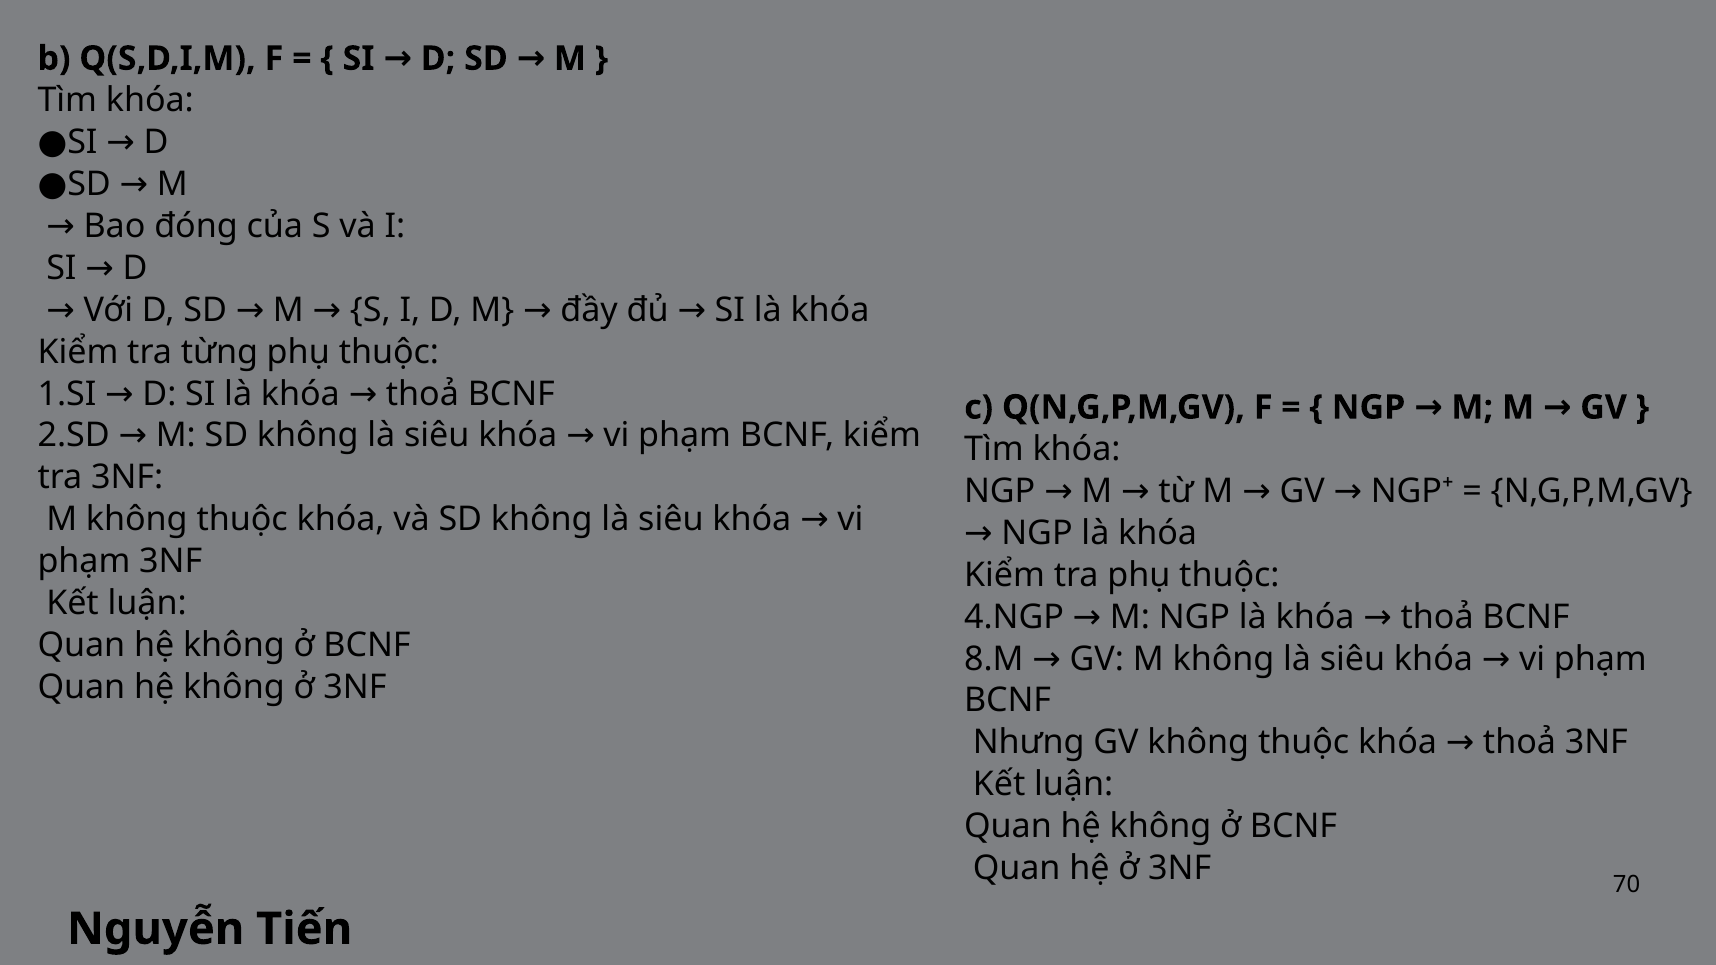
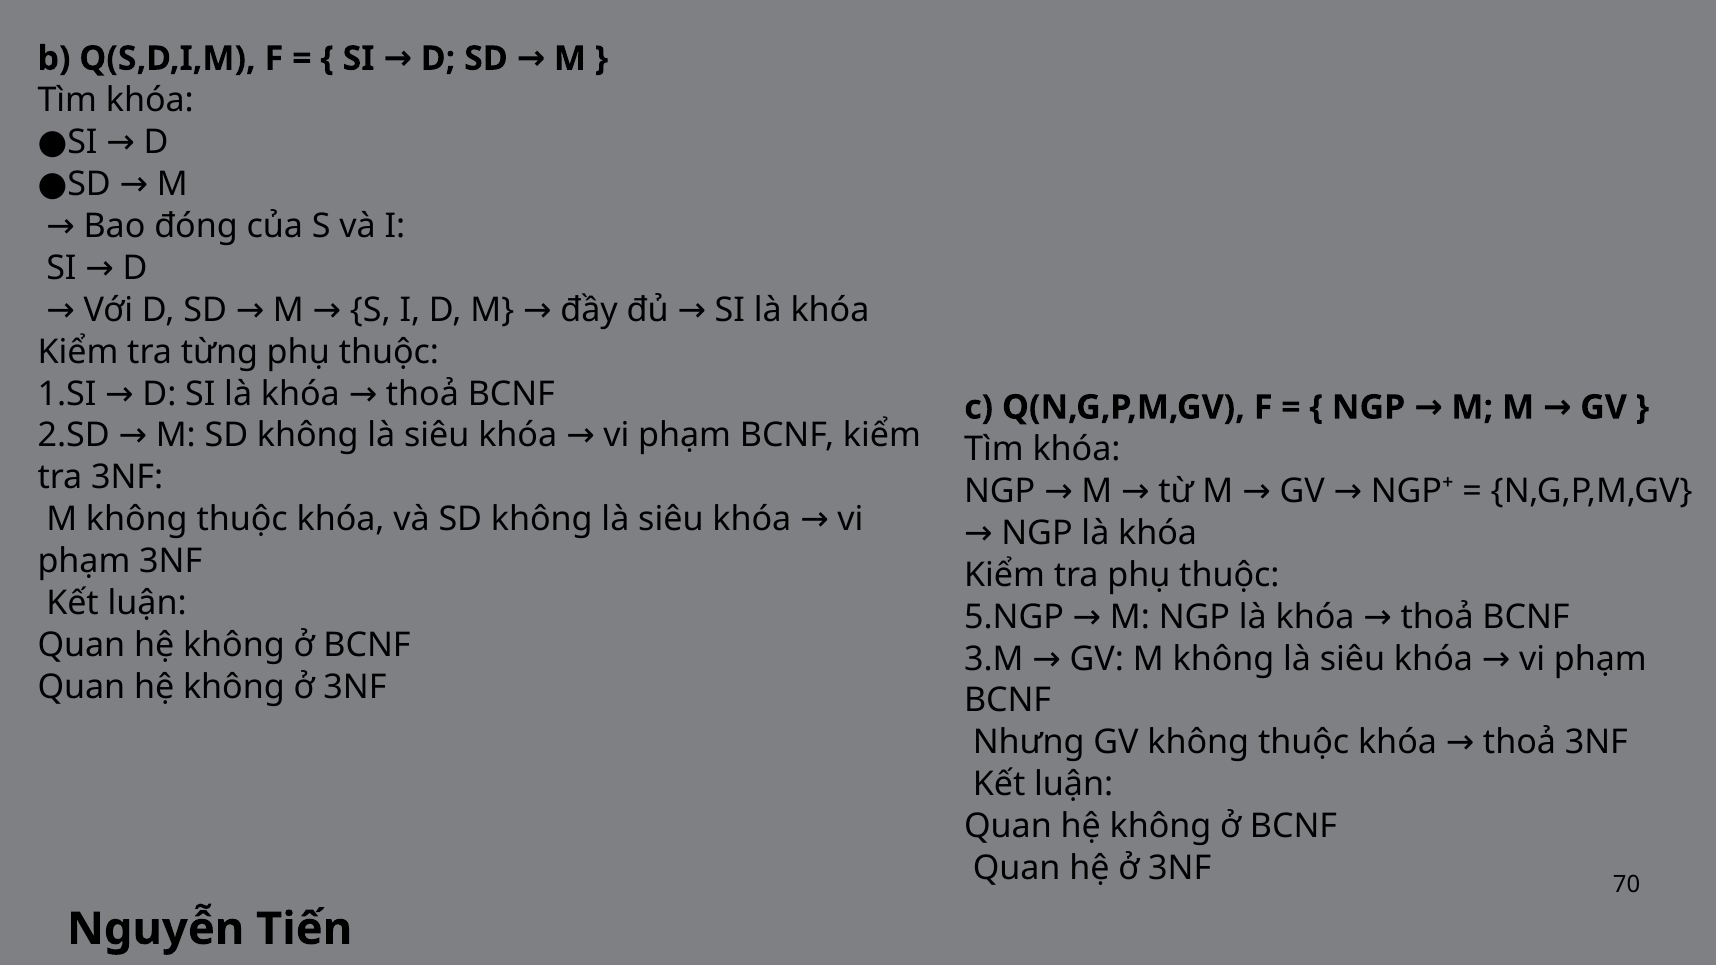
4.NGP: 4.NGP -> 5.NGP
8.M: 8.M -> 3.M
